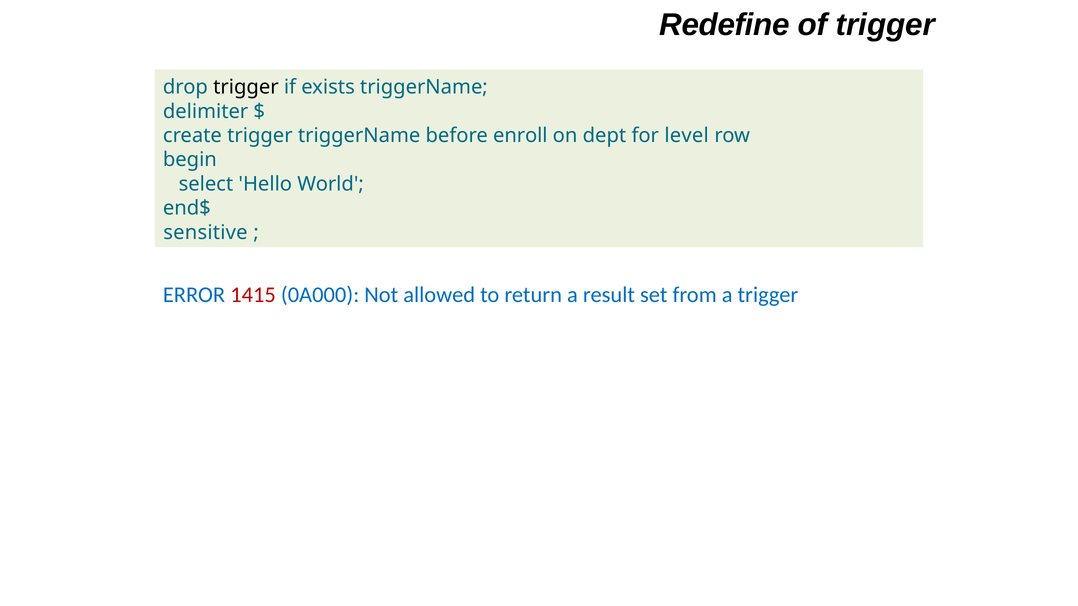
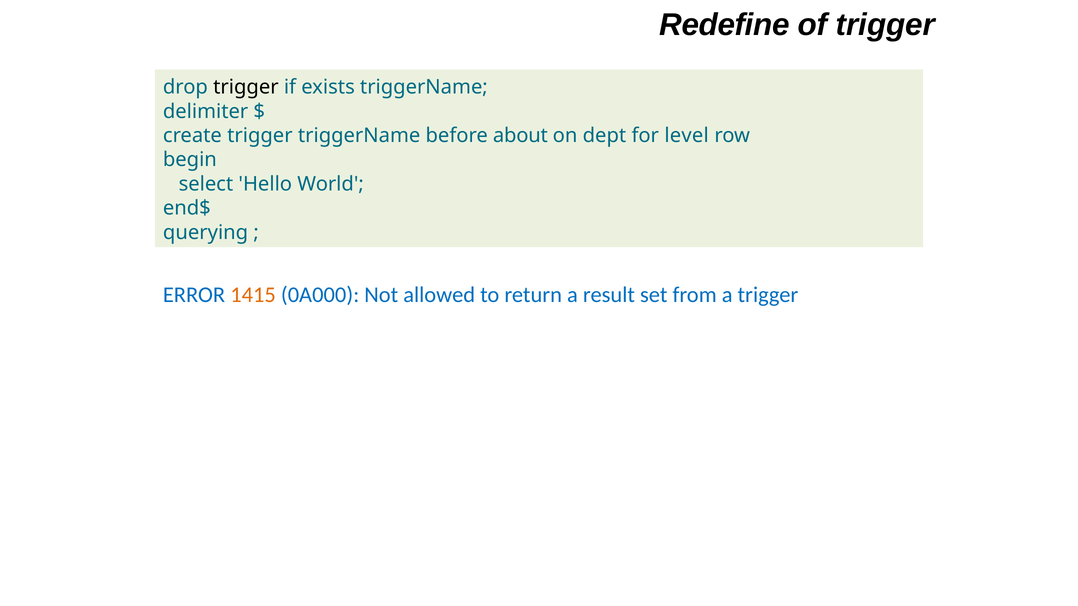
enroll: enroll -> about
sensitive: sensitive -> querying
1415 colour: red -> orange
